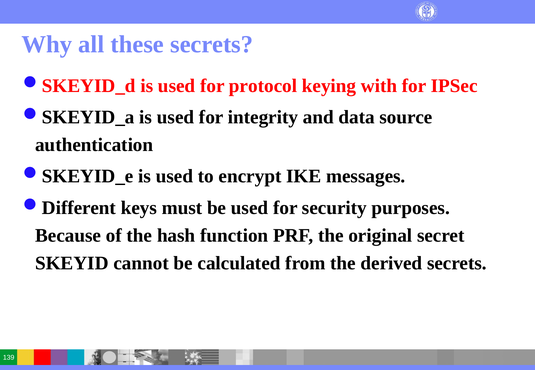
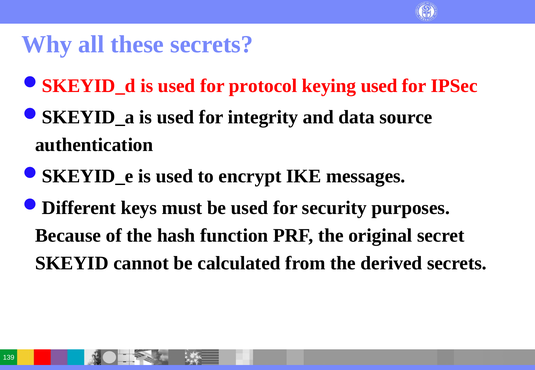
keying with: with -> used
